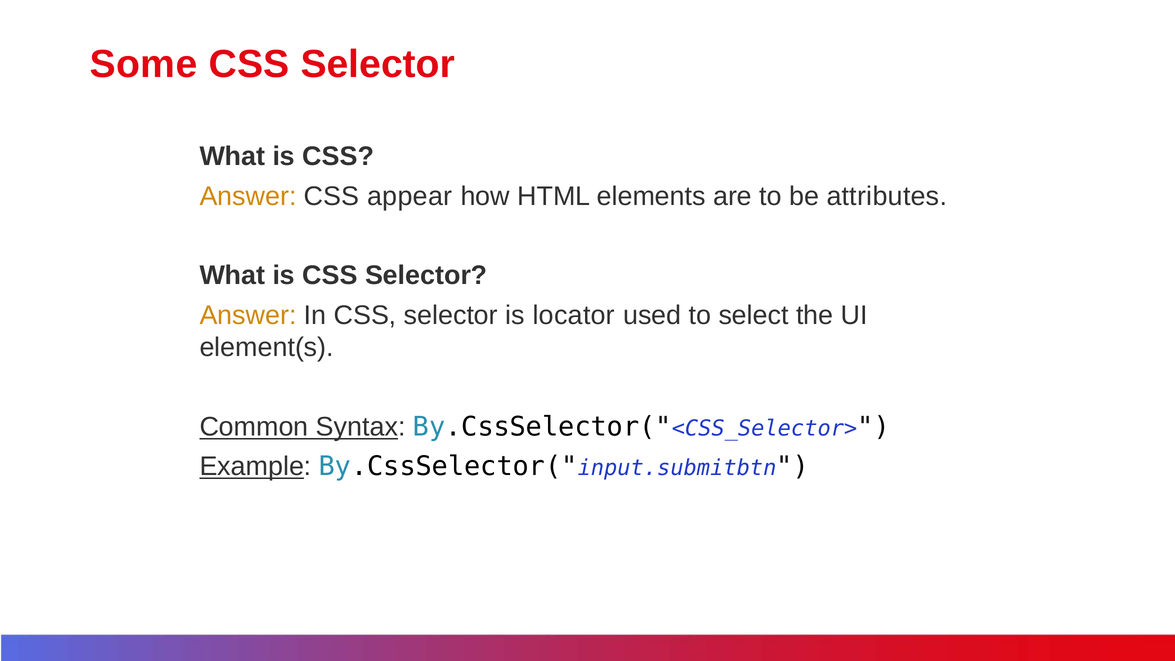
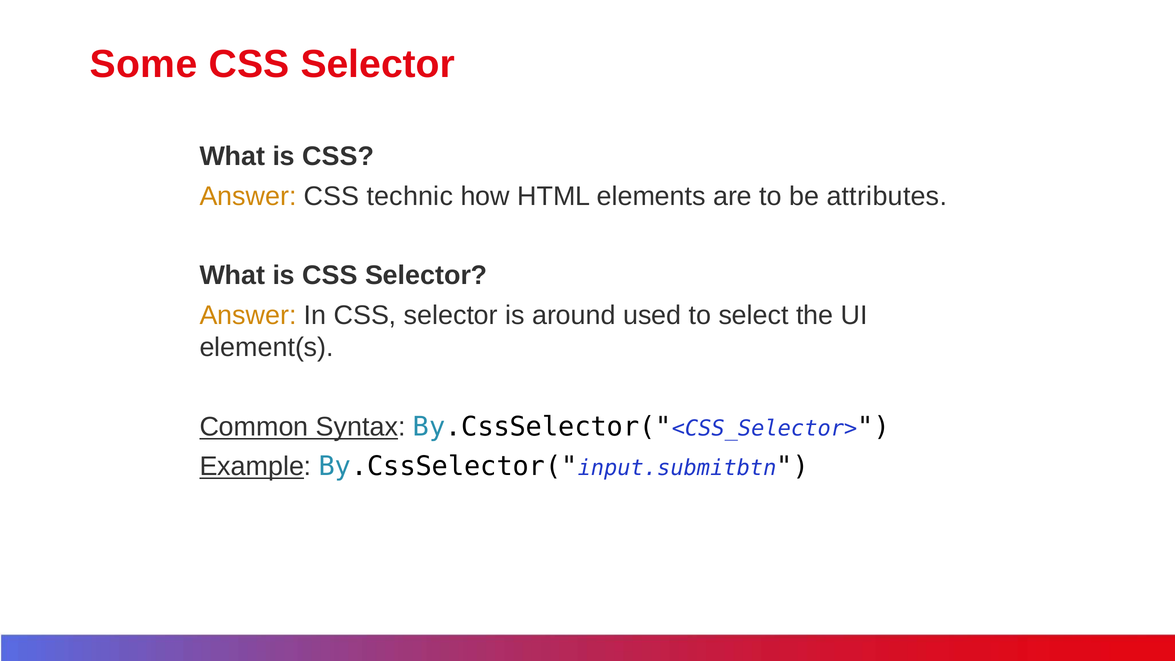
appear: appear -> technic
locator: locator -> around
